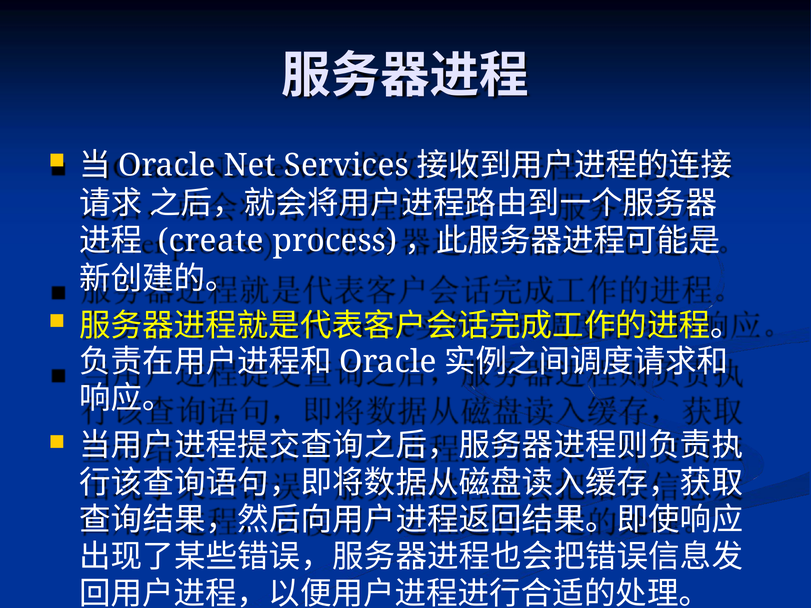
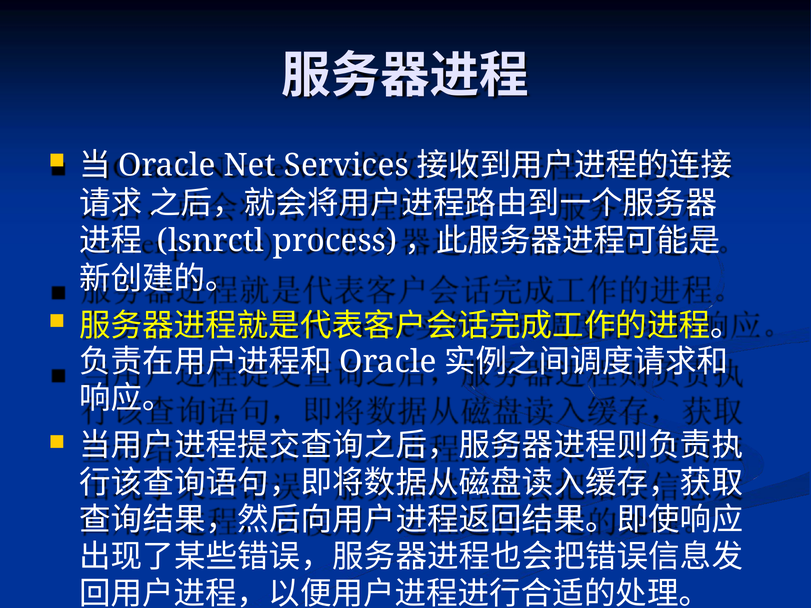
create: create -> lsnrctl
